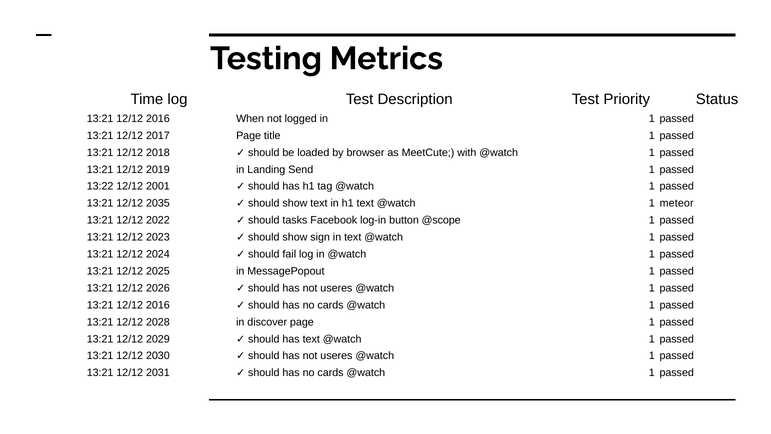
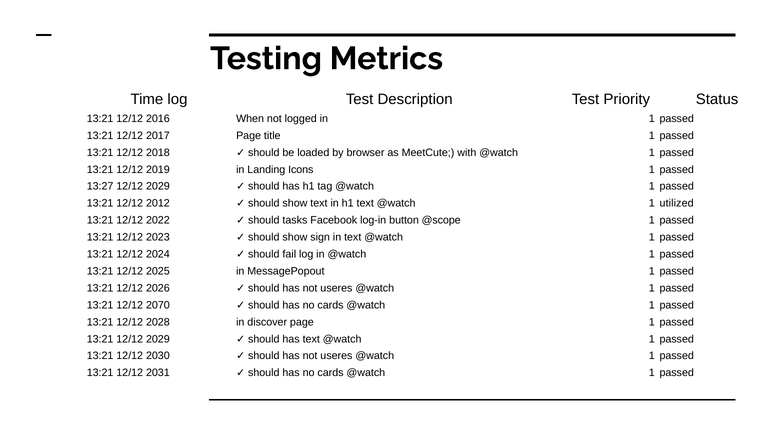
Send: Send -> Icons
13:22: 13:22 -> 13:27
2001 at (158, 186): 2001 -> 2029
2035: 2035 -> 2012
meteor: meteor -> utilized
2016 at (158, 305): 2016 -> 2070
